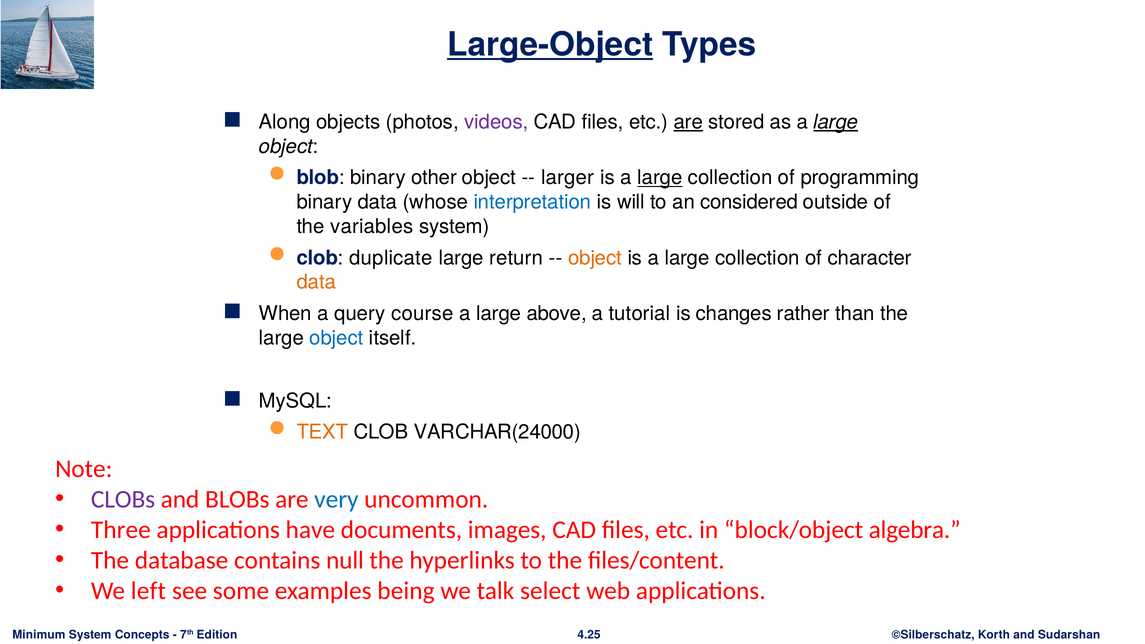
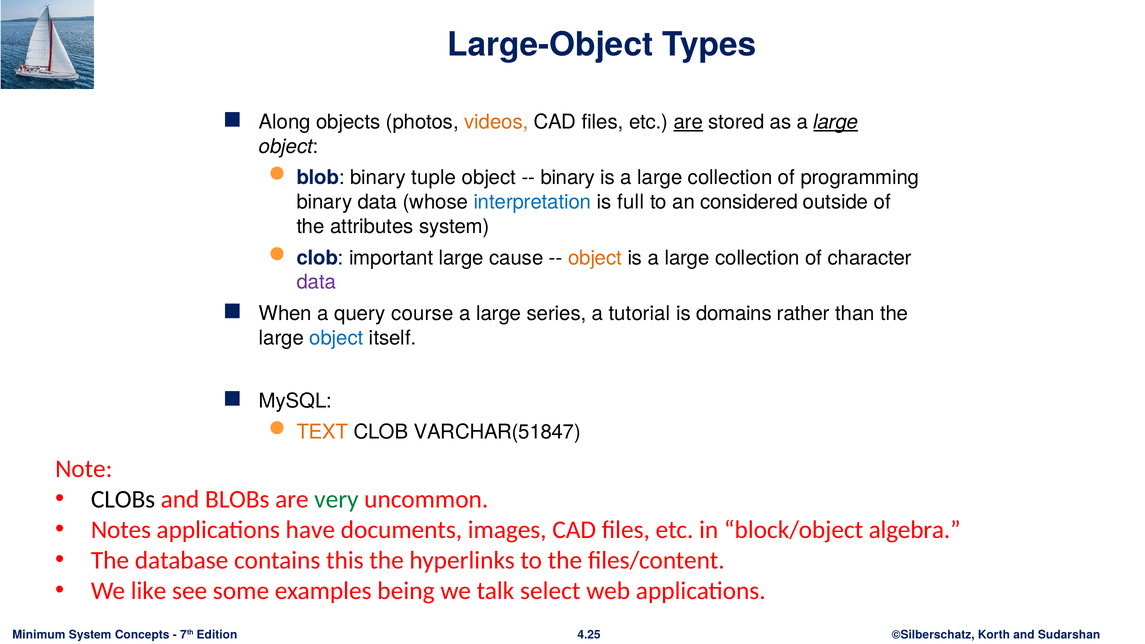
Large-Object underline: present -> none
videos colour: purple -> orange
other: other -> tuple
larger at (568, 178): larger -> binary
large at (660, 178) underline: present -> none
will: will -> full
variables: variables -> attributes
duplicate: duplicate -> important
return: return -> cause
data at (316, 282) colour: orange -> purple
above: above -> series
changes: changes -> domains
VARCHAR(24000: VARCHAR(24000 -> VARCHAR(51847
CLOBs colour: purple -> black
very colour: blue -> green
Three: Three -> Notes
null: null -> this
left: left -> like
